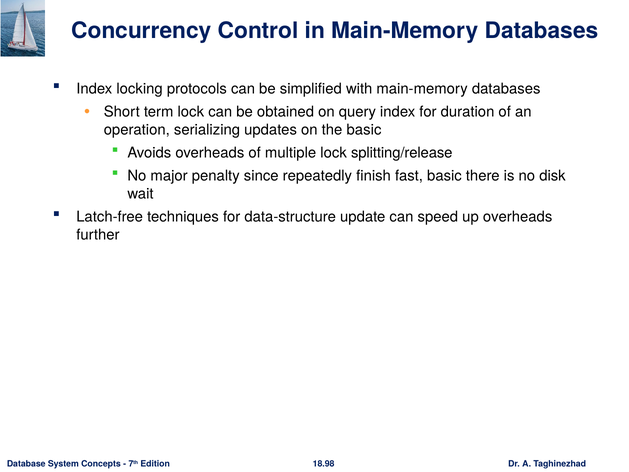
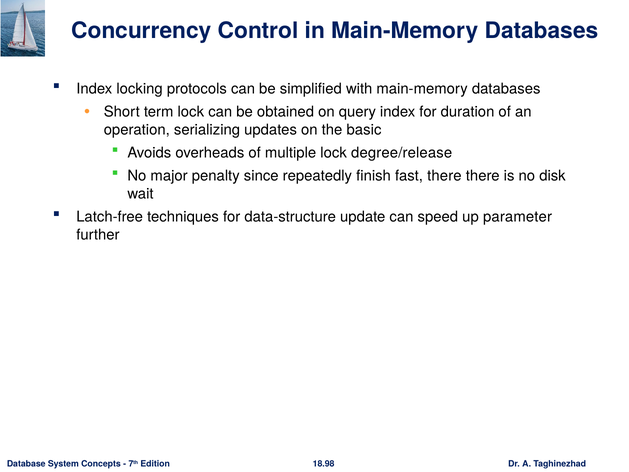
splitting/release: splitting/release -> degree/release
fast basic: basic -> there
up overheads: overheads -> parameter
